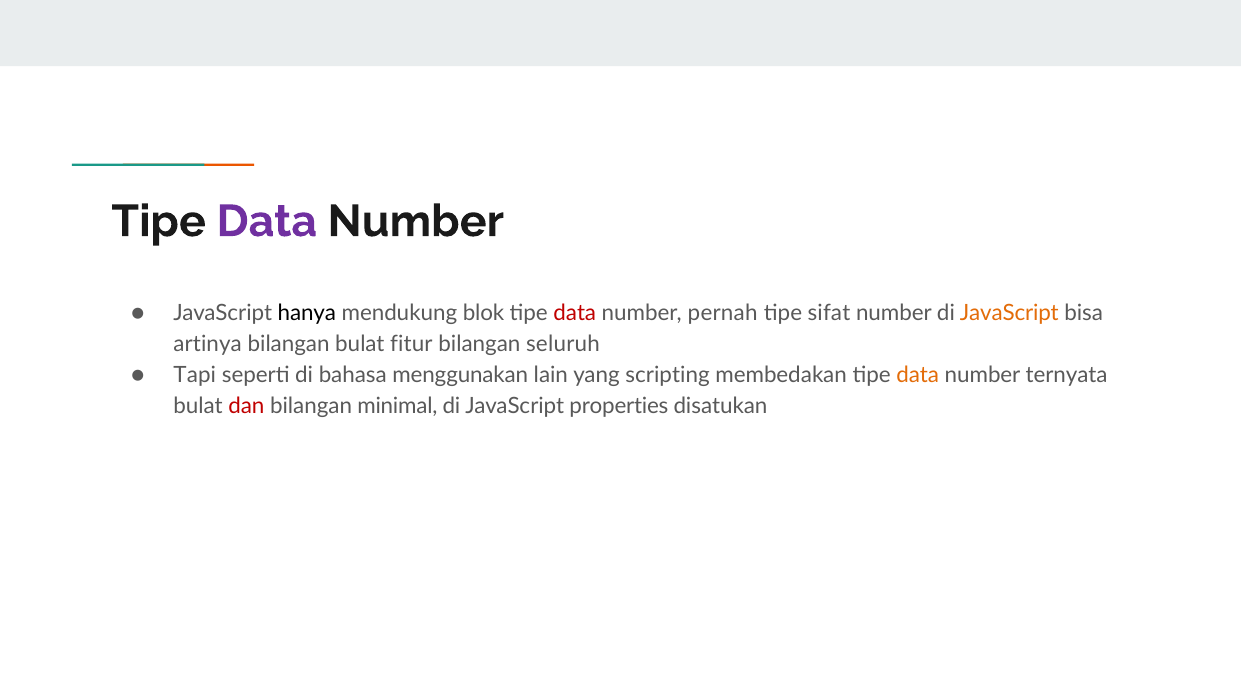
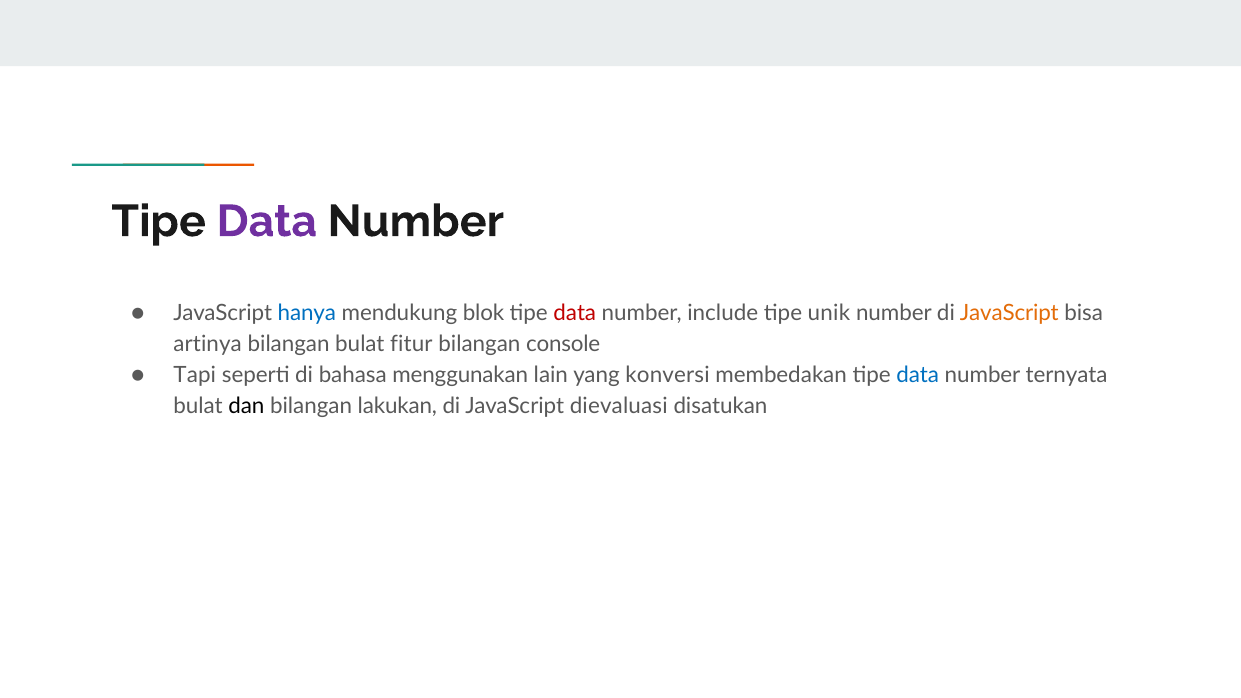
hanya colour: black -> blue
pernah: pernah -> include
sifat: sifat -> unik
seluruh: seluruh -> console
scripting: scripting -> konversi
data at (918, 375) colour: orange -> blue
dan colour: red -> black
minimal: minimal -> lakukan
properties: properties -> dievaluasi
